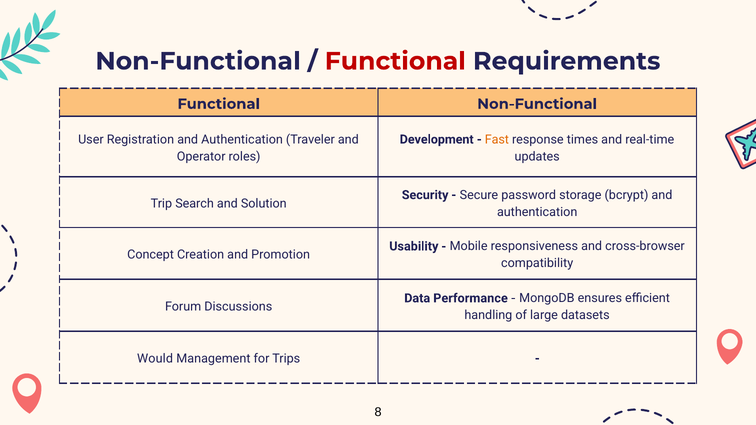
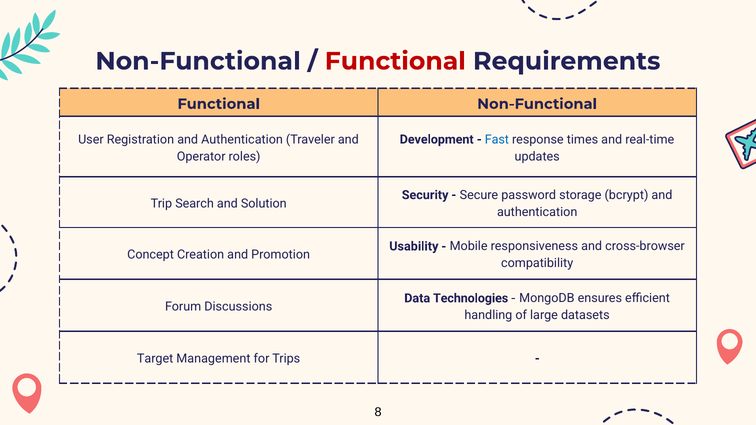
Fast colour: orange -> blue
Performance: Performance -> Technologies
Would: Would -> Target
